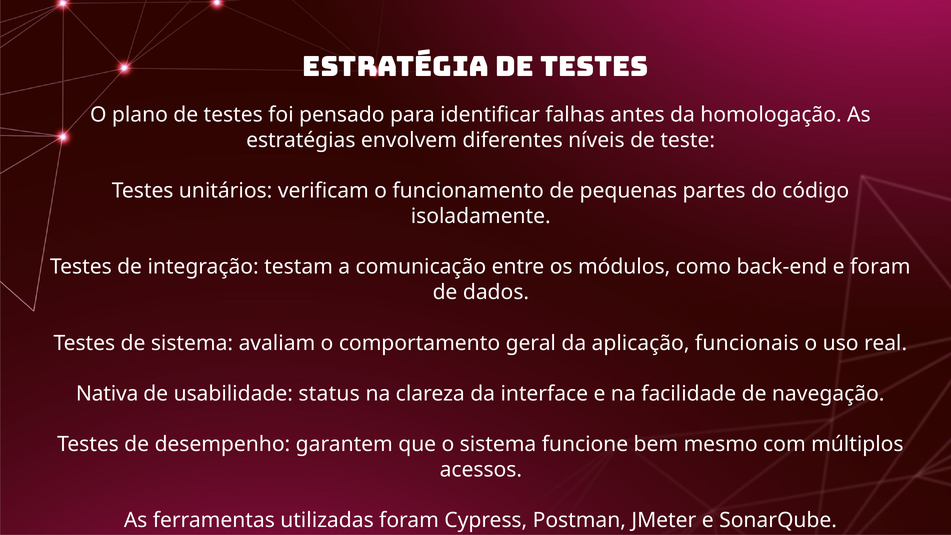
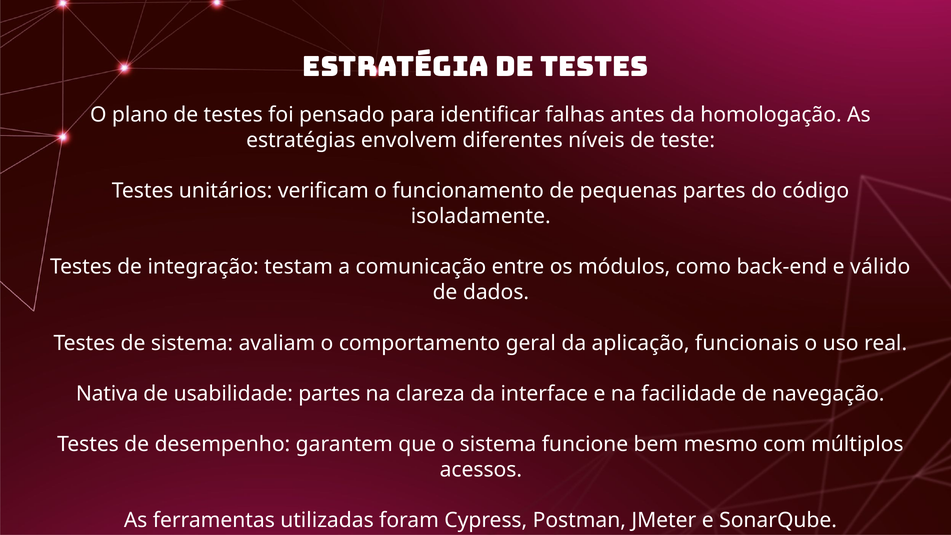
e foram: foram -> válido
usabilidade status: status -> partes
